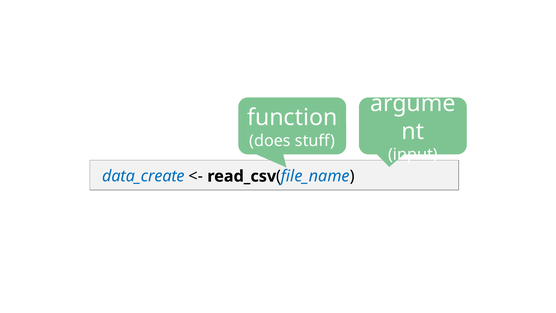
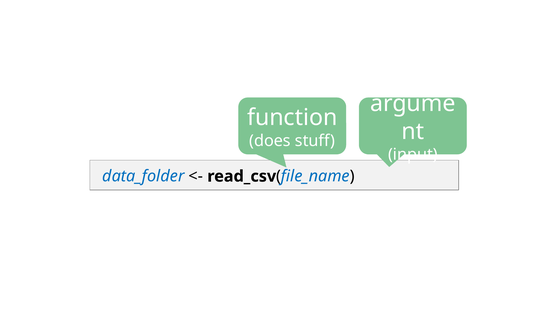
data_create: data_create -> data_folder
